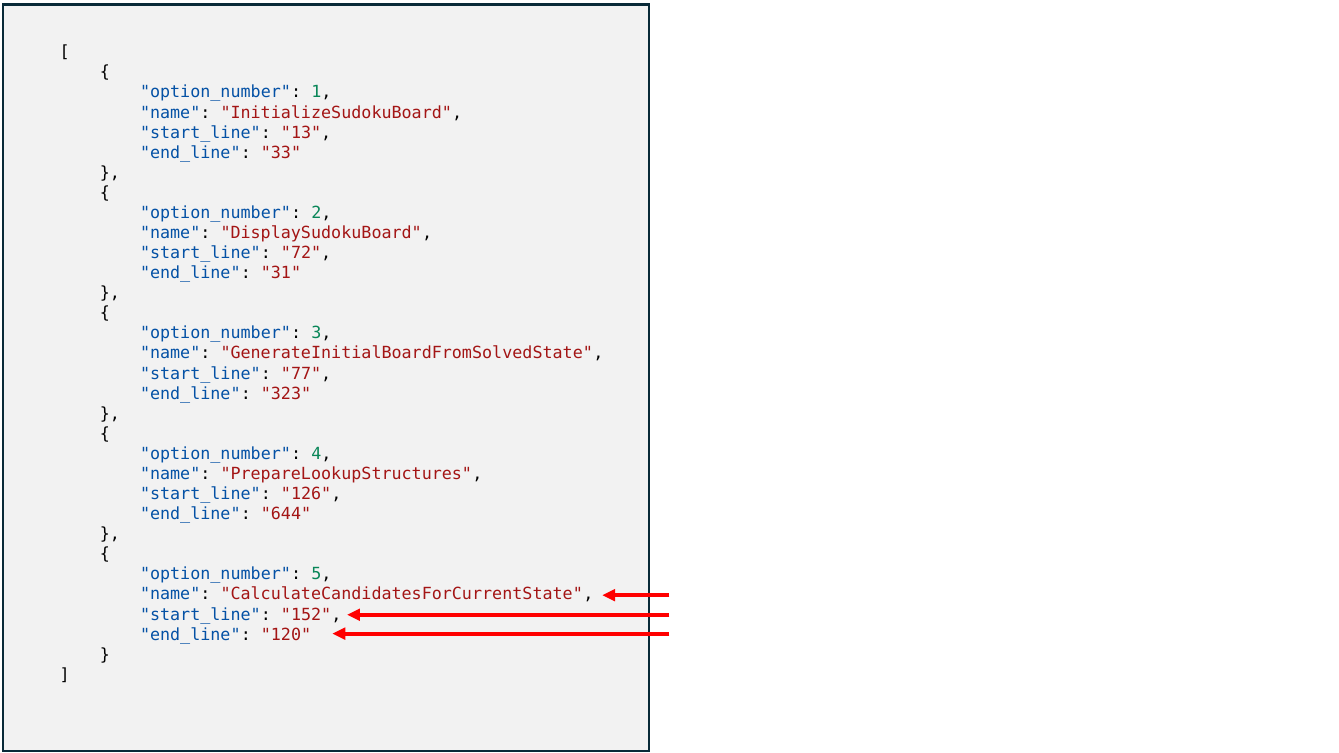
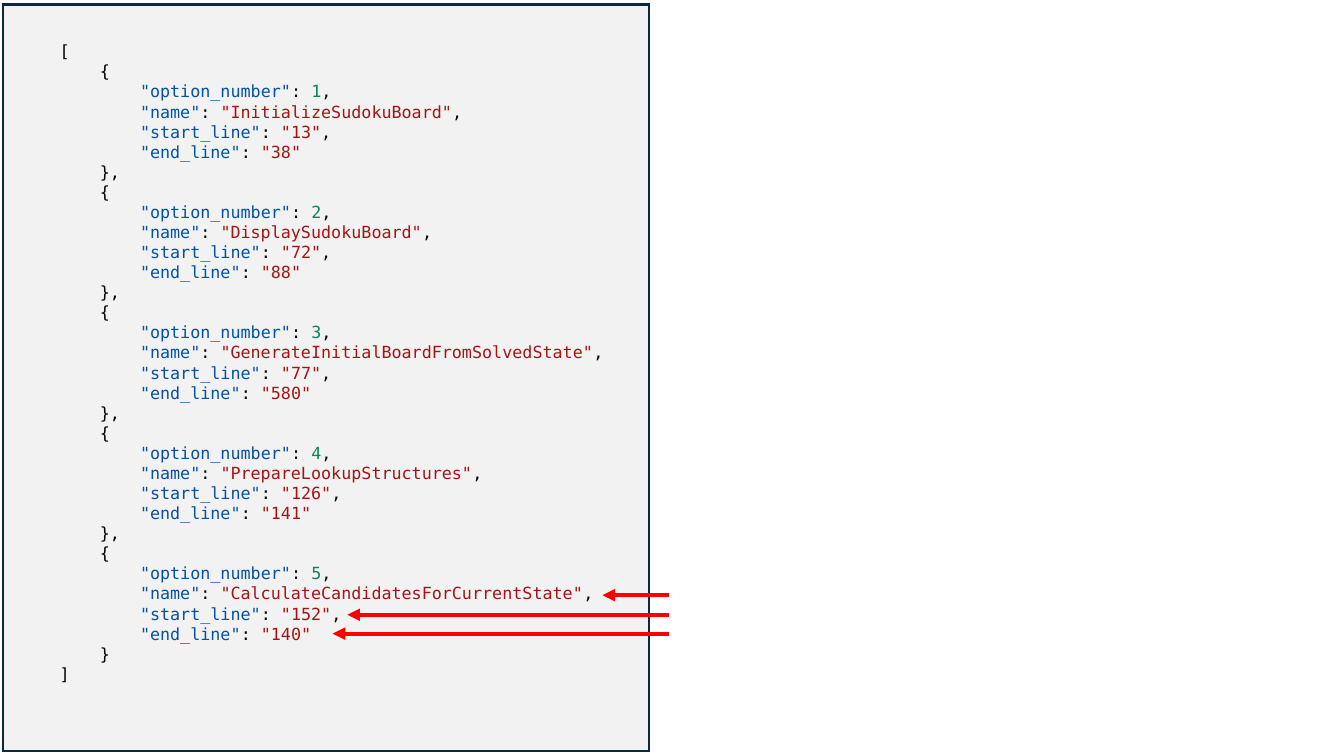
33: 33 -> 38
31: 31 -> 88
323: 323 -> 580
644: 644 -> 141
120: 120 -> 140
